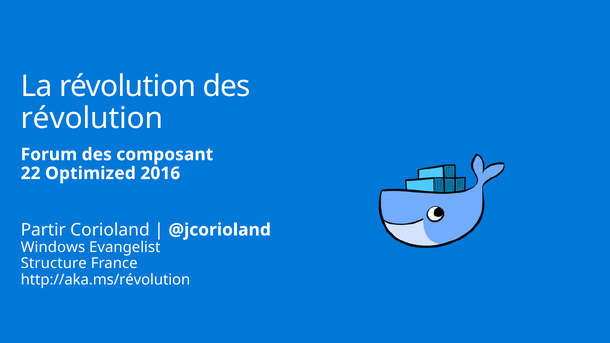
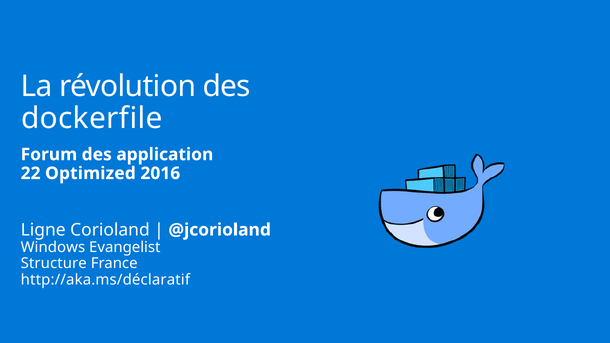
révolution at (92, 119): révolution -> dockerfile
composant: composant -> application
Partir: Partir -> Ligne
http://aka.ms/révolution: http://aka.ms/révolution -> http://aka.ms/déclaratif
